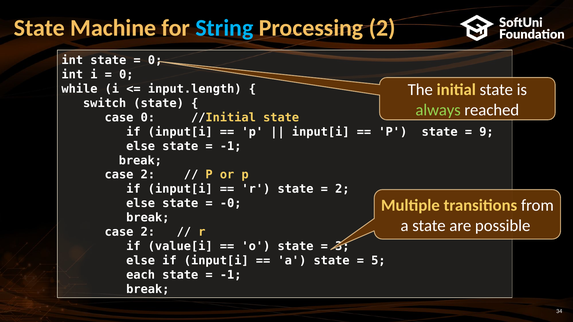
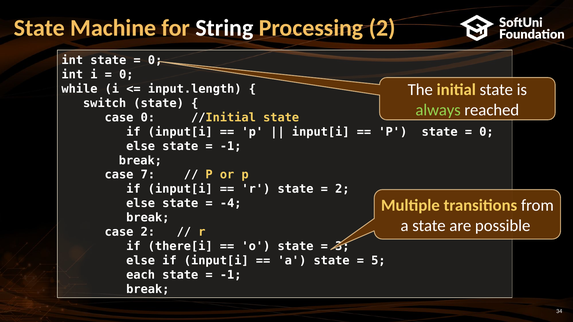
String colour: light blue -> white
9 at (486, 132): 9 -> 0
2 at (148, 175): 2 -> 7
-0: -0 -> -4
value[i: value[i -> there[i
